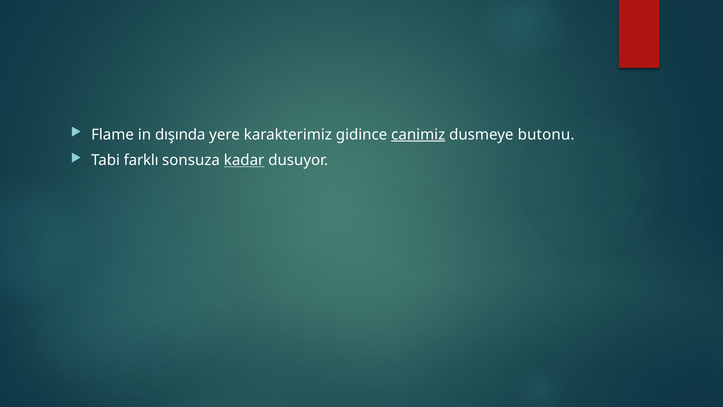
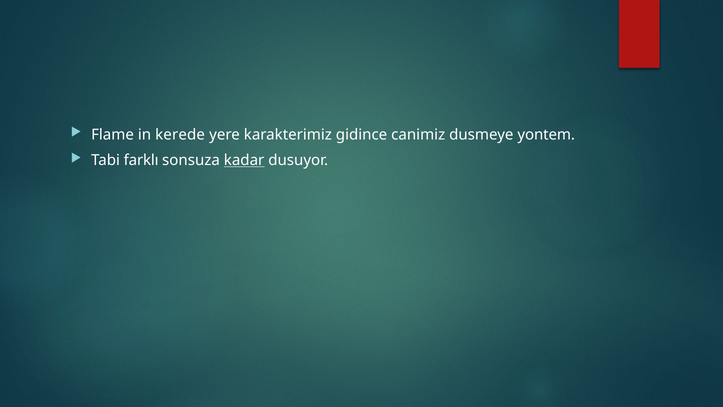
dışında: dışında -> kerede
canimiz underline: present -> none
butonu: butonu -> yontem
